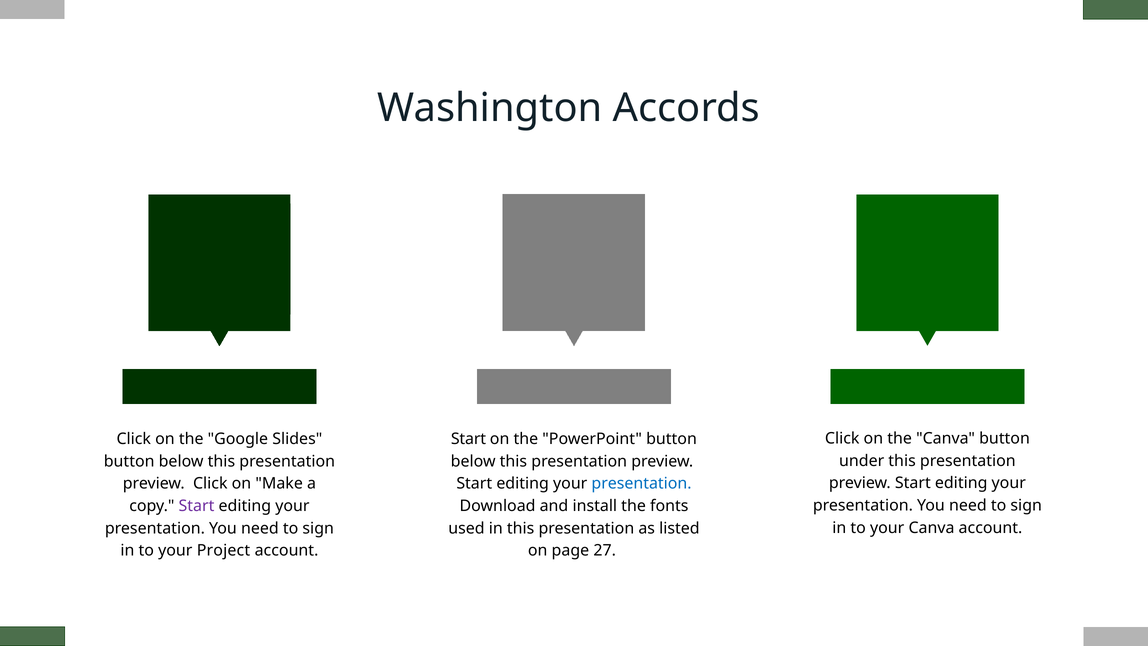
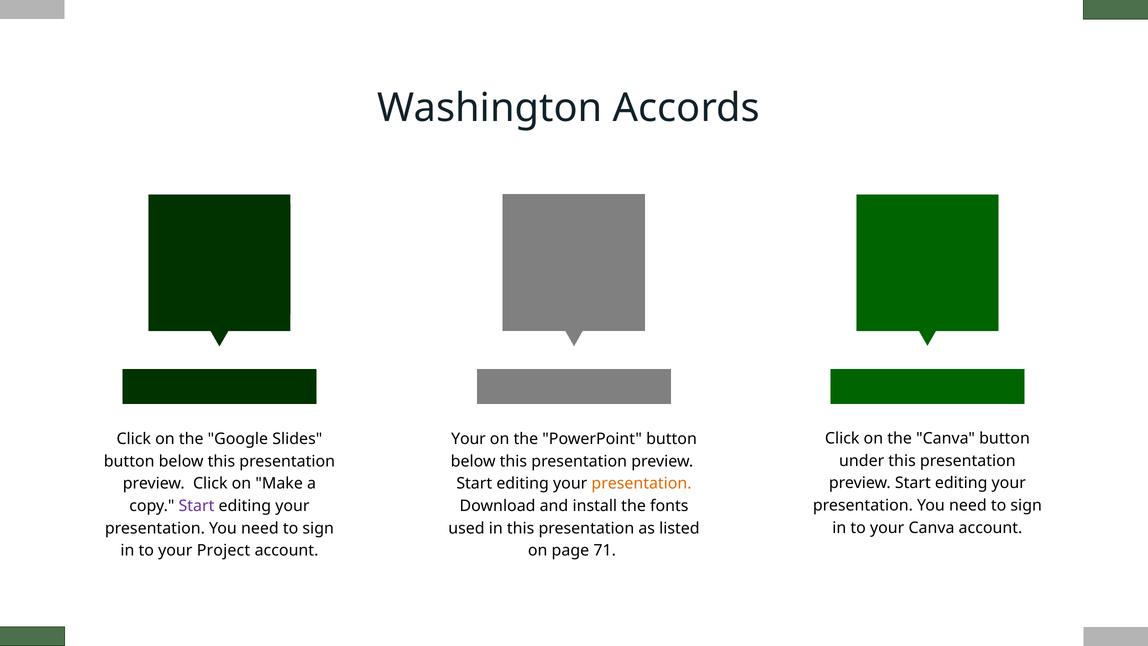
Start at (468, 439): Start -> Your
presentation at (642, 483) colour: blue -> orange
27: 27 -> 71
